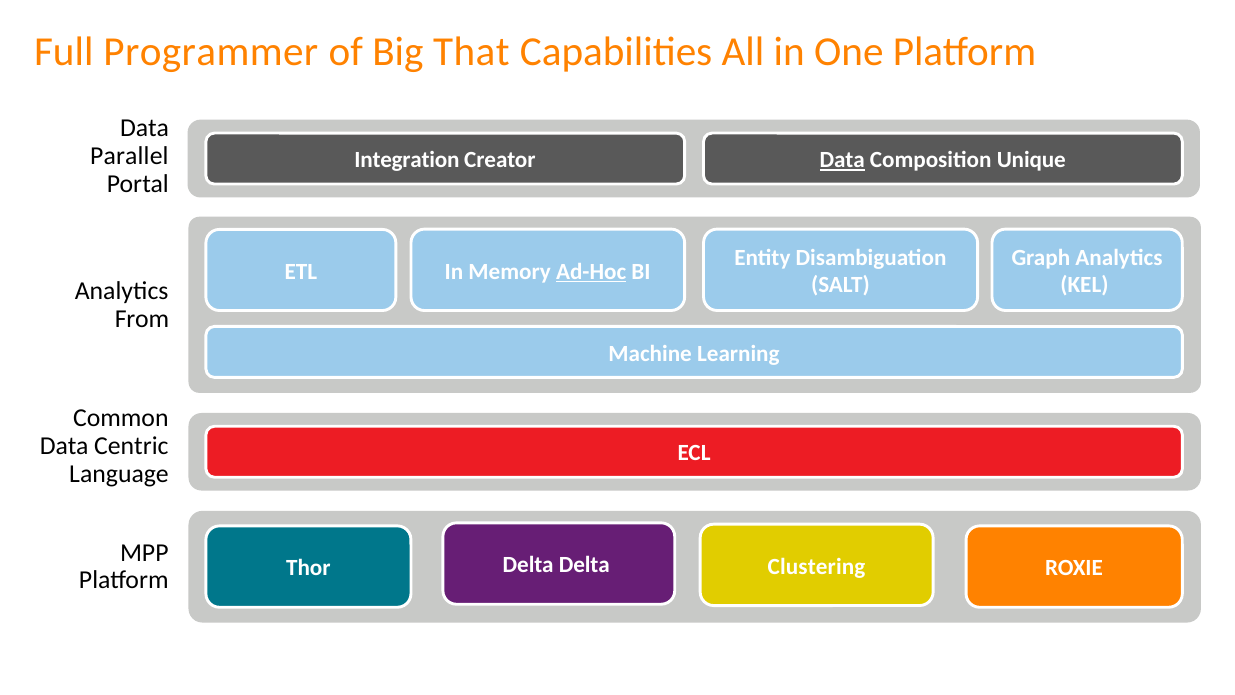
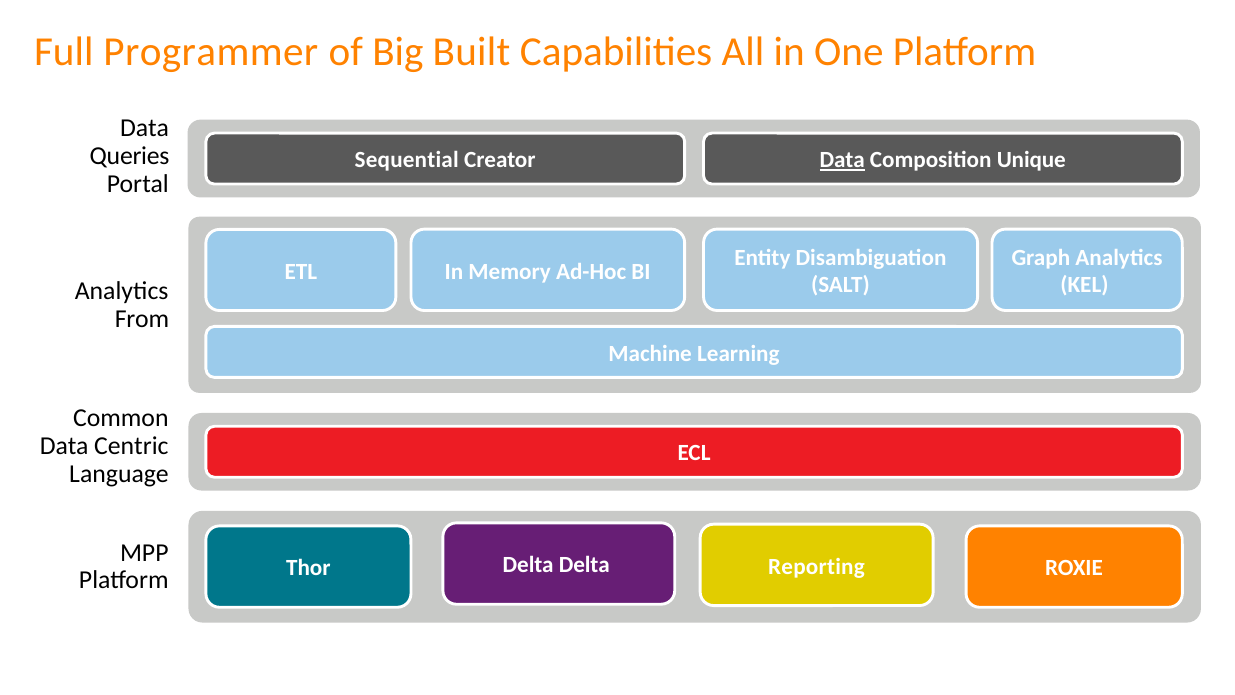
That: That -> Built
Parallel: Parallel -> Queries
Integration: Integration -> Sequential
Ad-Hoc underline: present -> none
Clustering: Clustering -> Reporting
